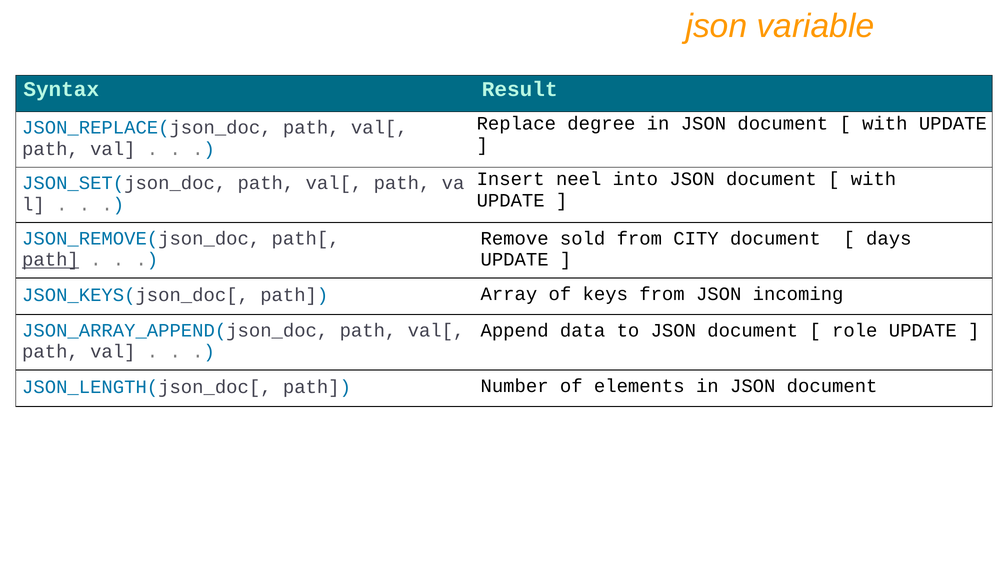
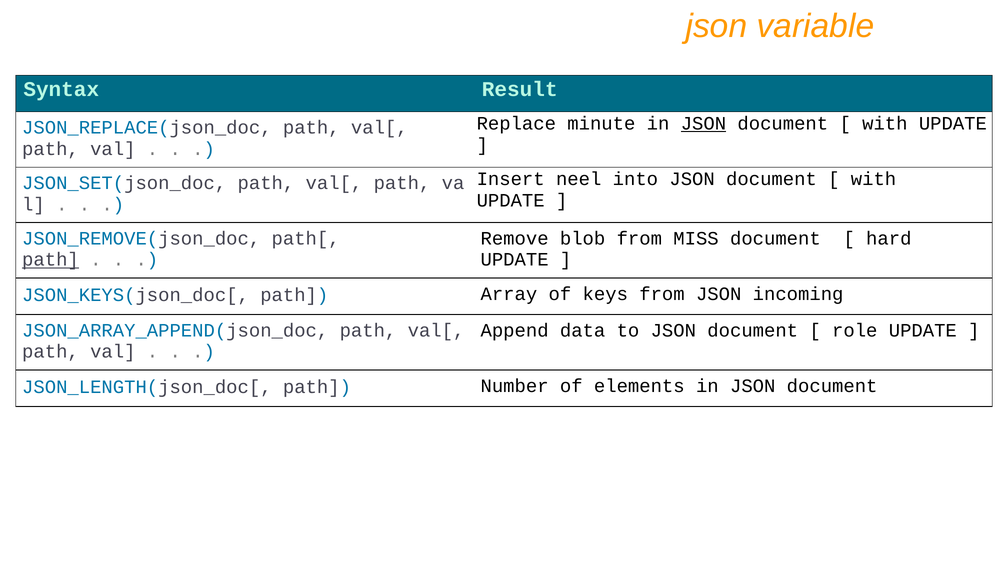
degree: degree -> minute
JSON at (703, 124) underline: none -> present
sold: sold -> blob
CITY: CITY -> MISS
days: days -> hard
